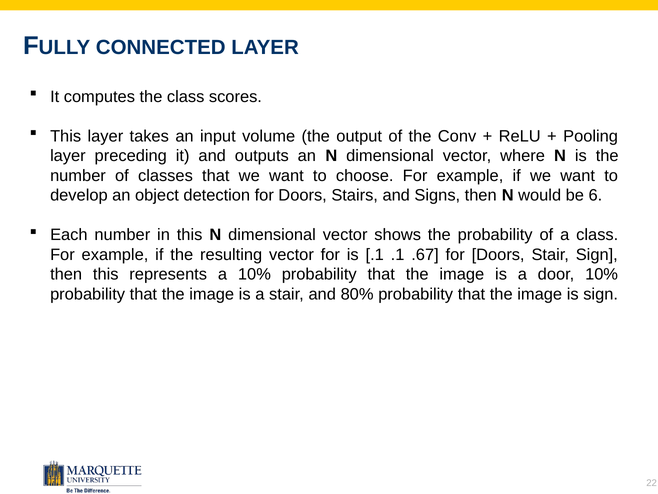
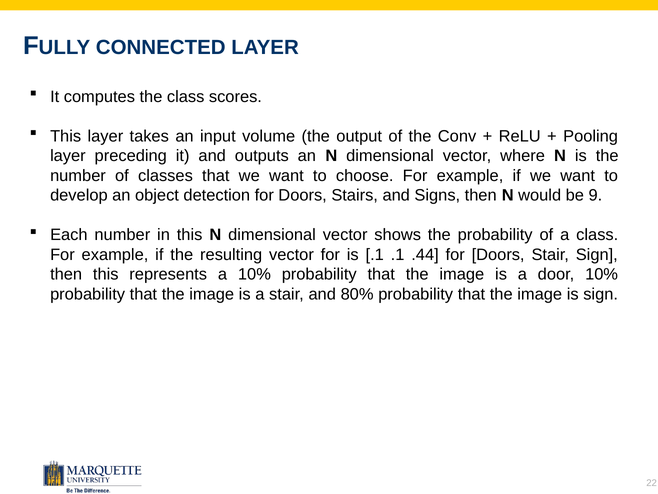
6: 6 -> 9
.67: .67 -> .44
